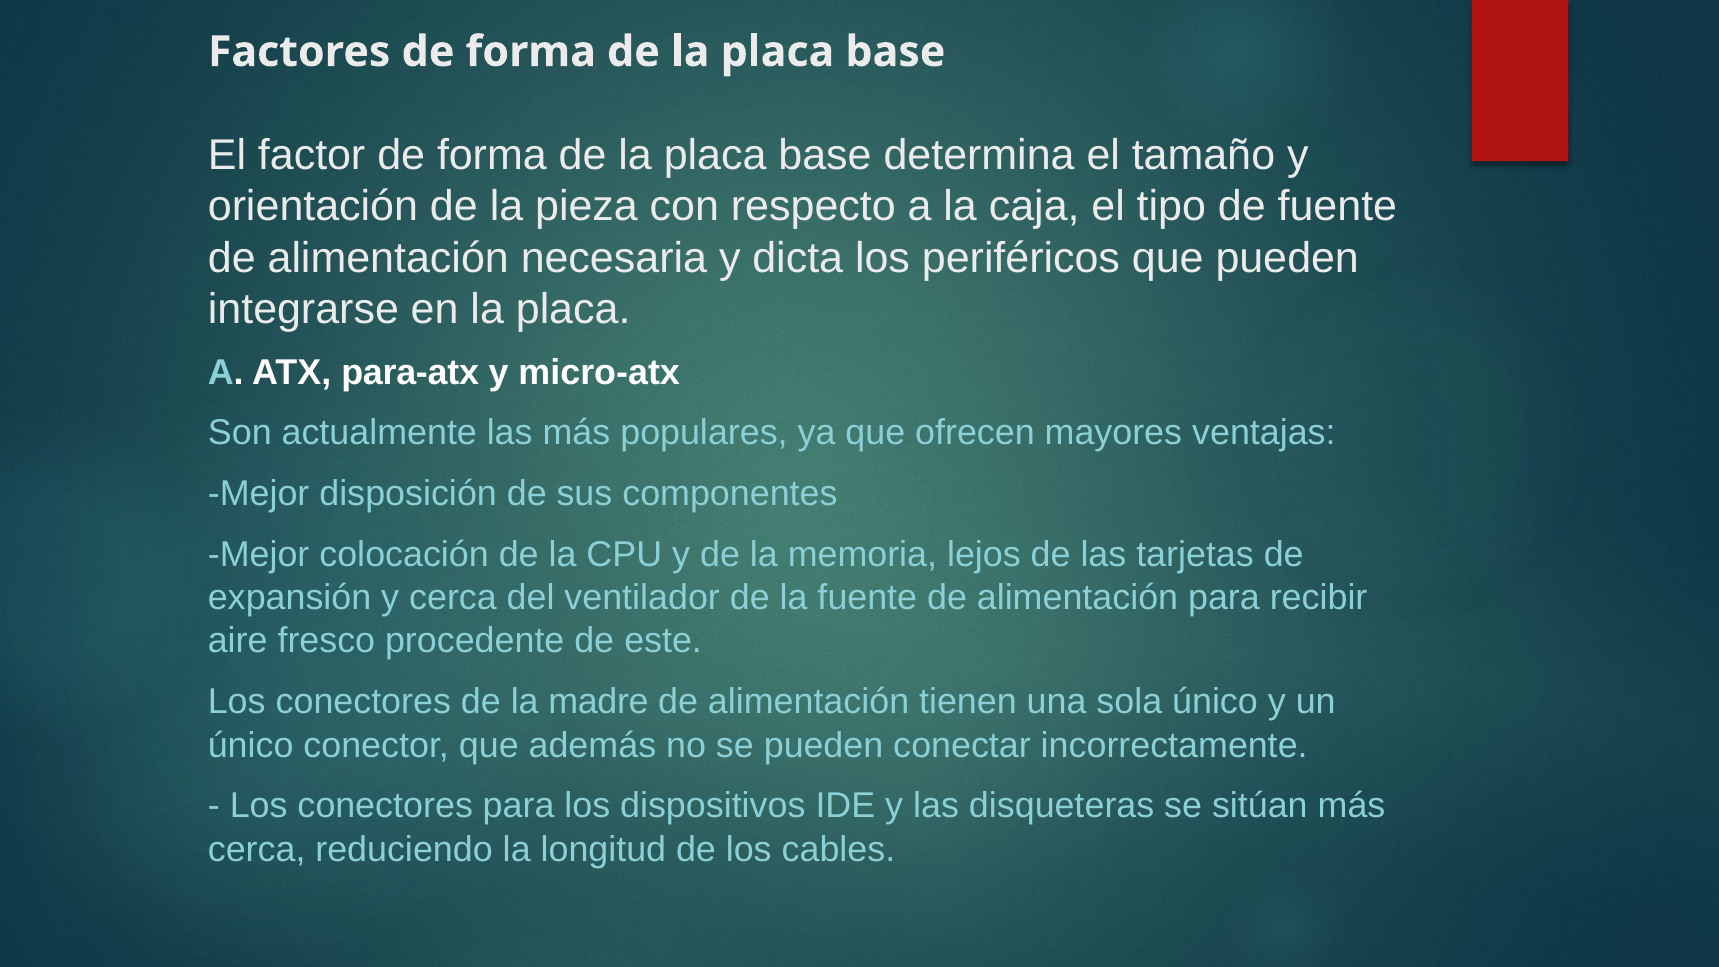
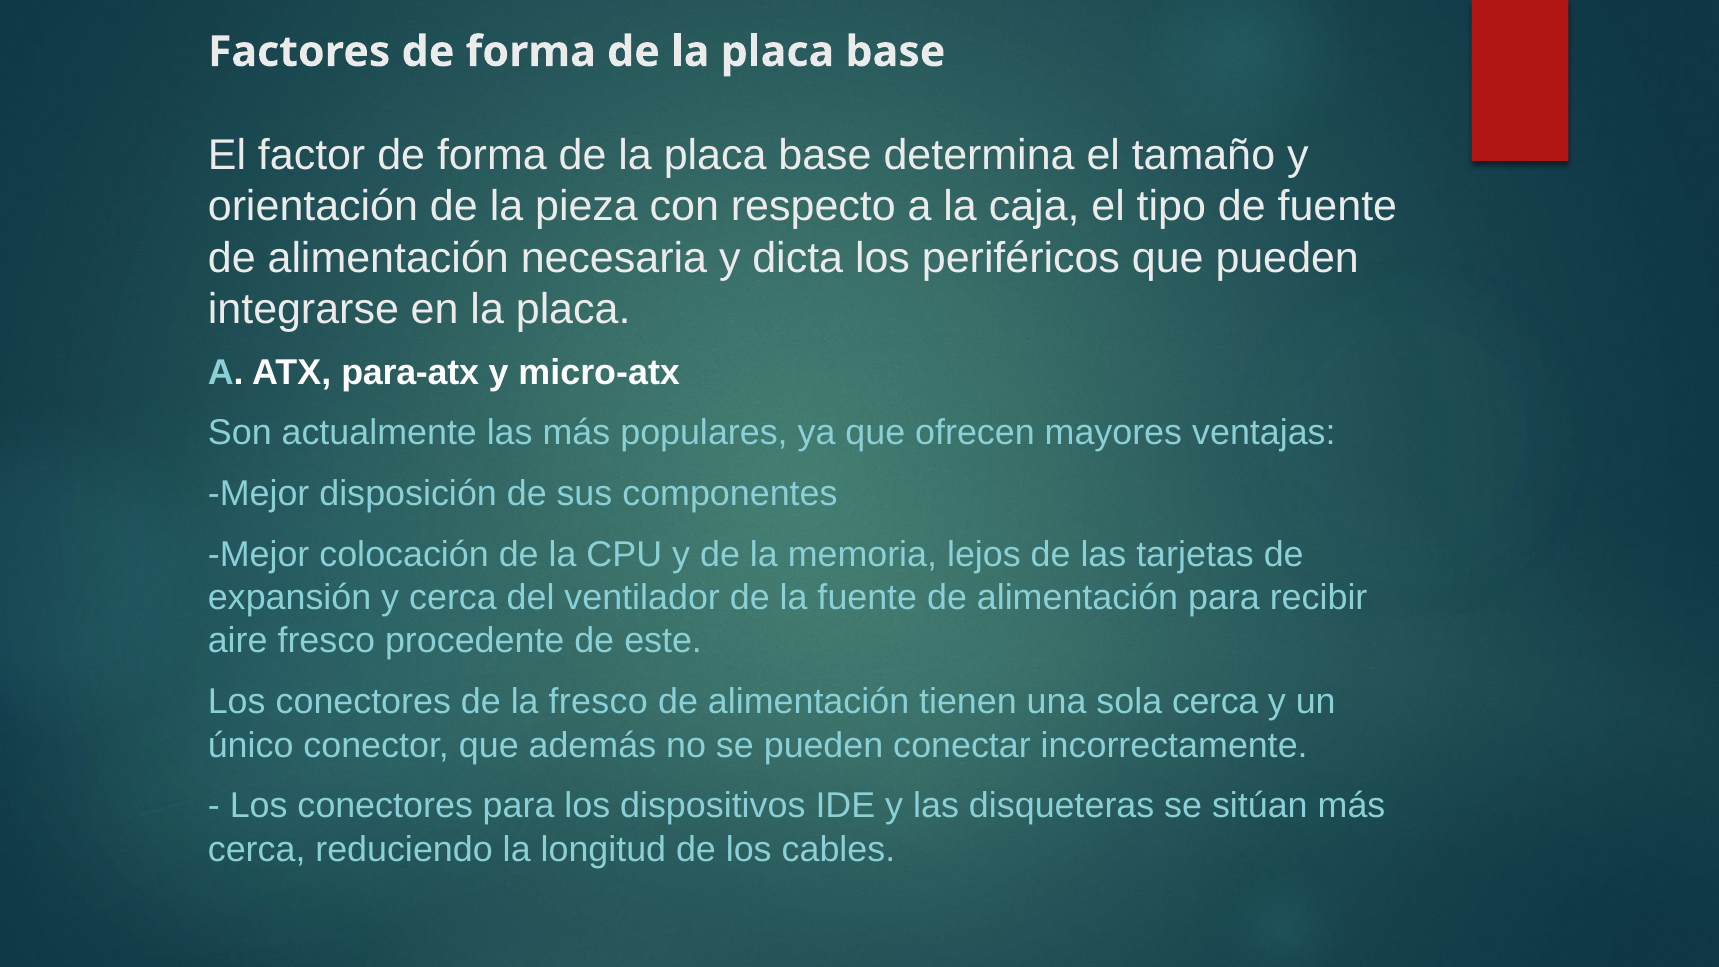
la madre: madre -> fresco
sola único: único -> cerca
